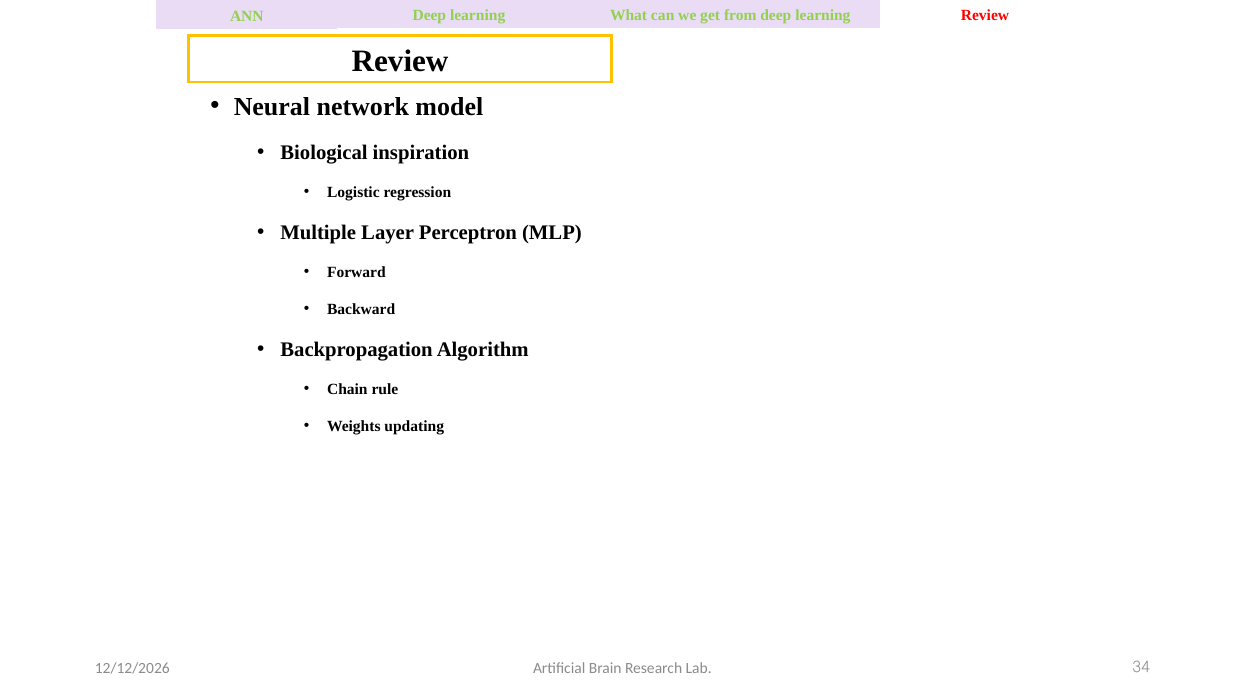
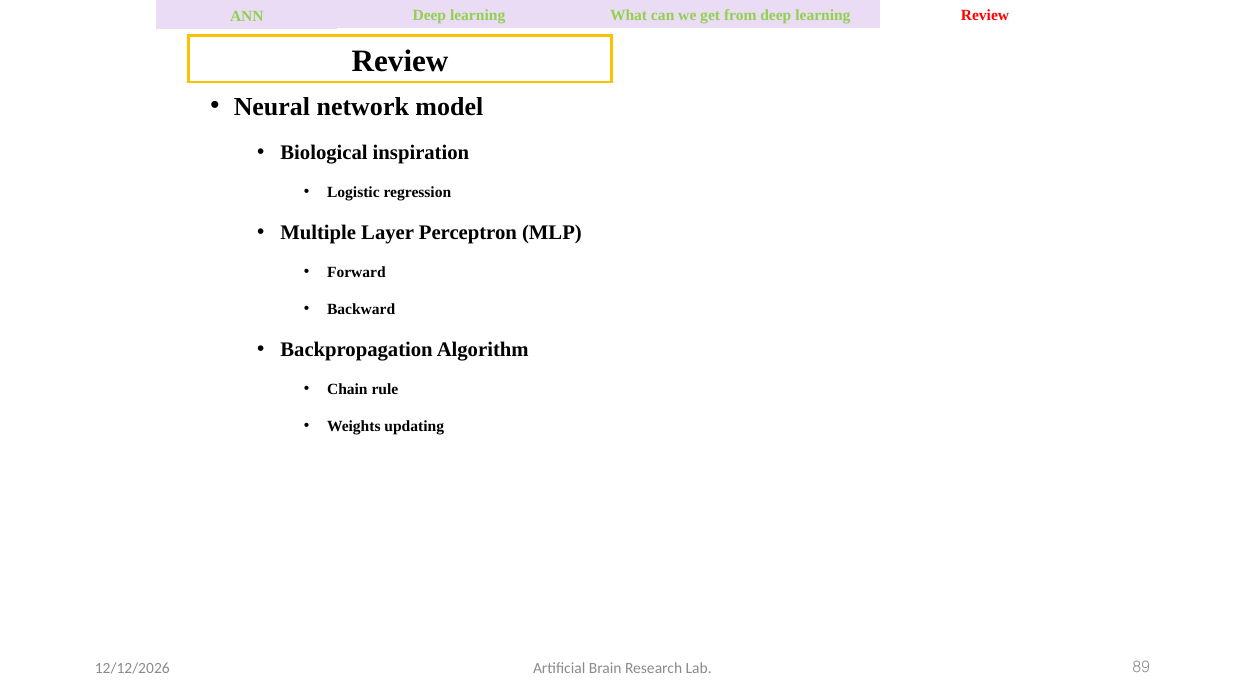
34: 34 -> 89
